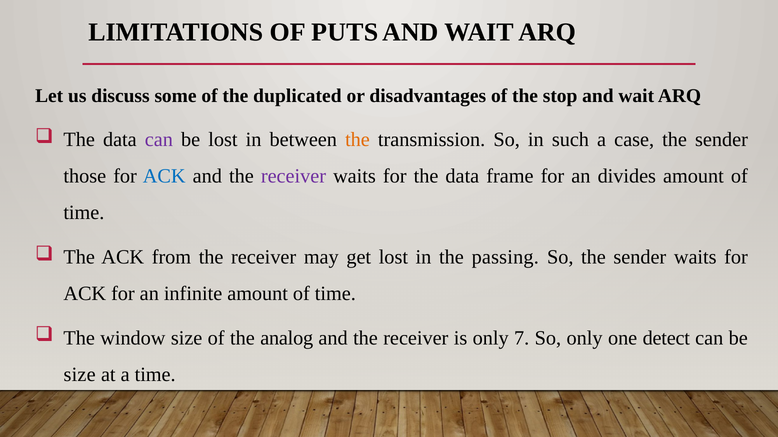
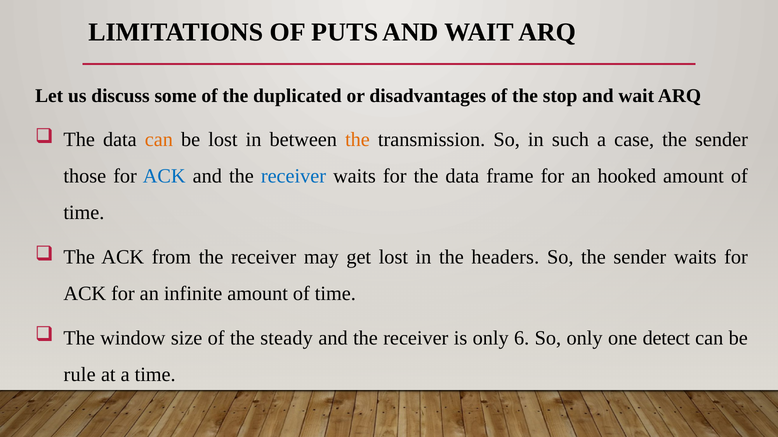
can at (159, 140) colour: purple -> orange
receiver at (293, 176) colour: purple -> blue
divides: divides -> hooked
passing: passing -> headers
analog: analog -> steady
7: 7 -> 6
size at (80, 375): size -> rule
